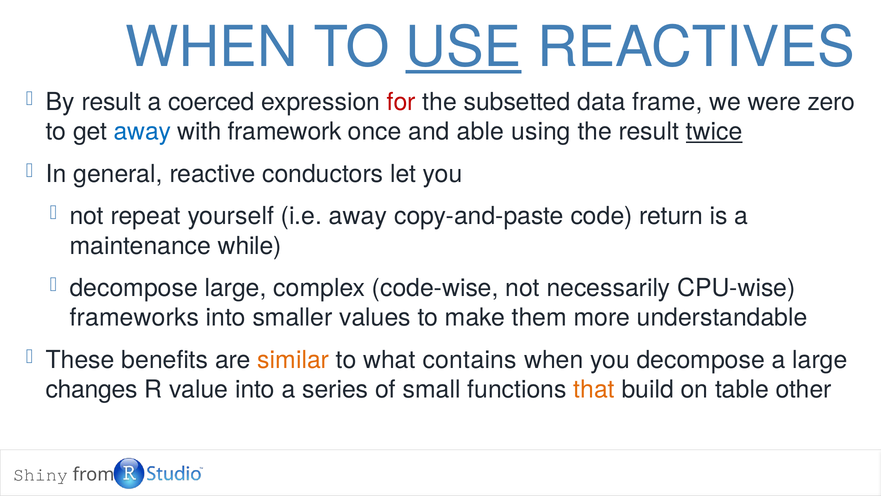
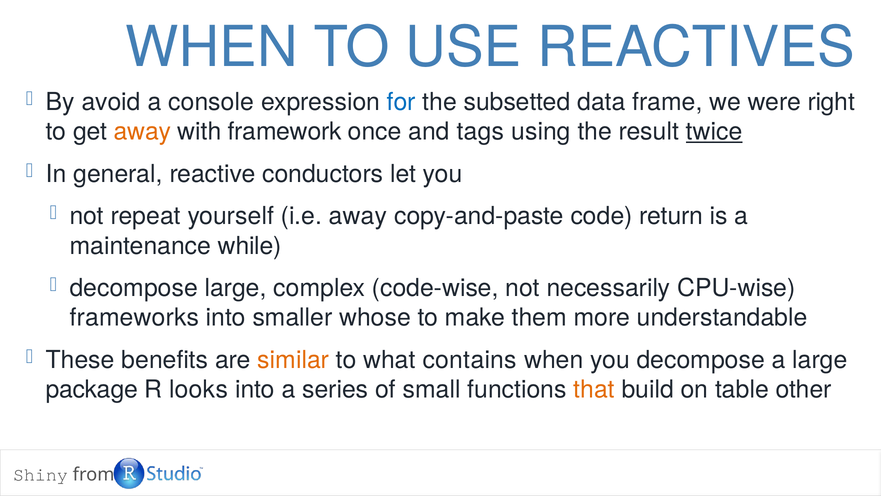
USE underline: present -> none
By result: result -> avoid
coerced: coerced -> console
for colour: red -> blue
zero: zero -> right
away at (142, 132) colour: blue -> orange
able: able -> tags
values: values -> whose
changes: changes -> package
value: value -> looks
